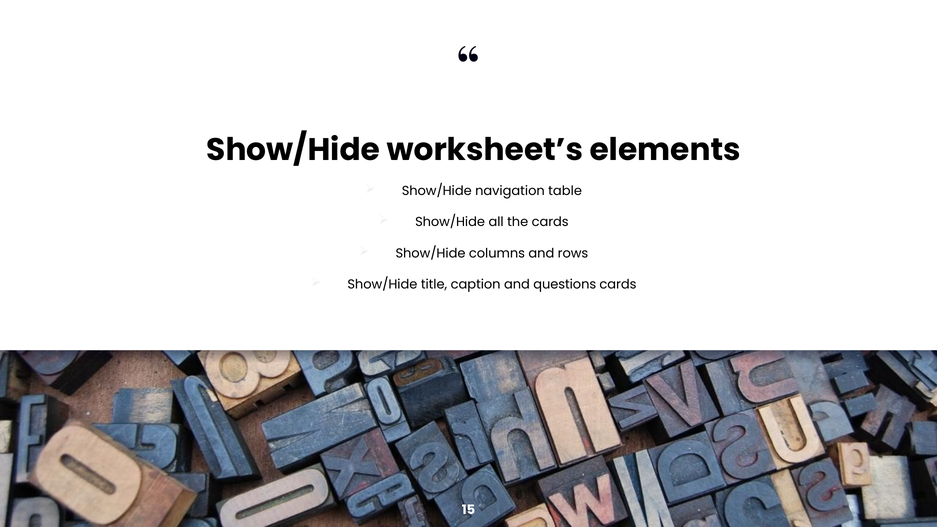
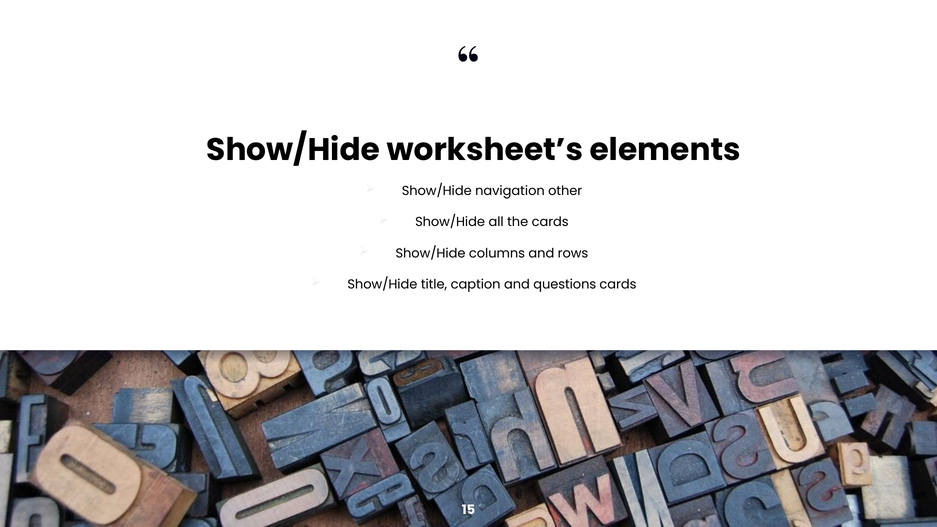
table: table -> other
